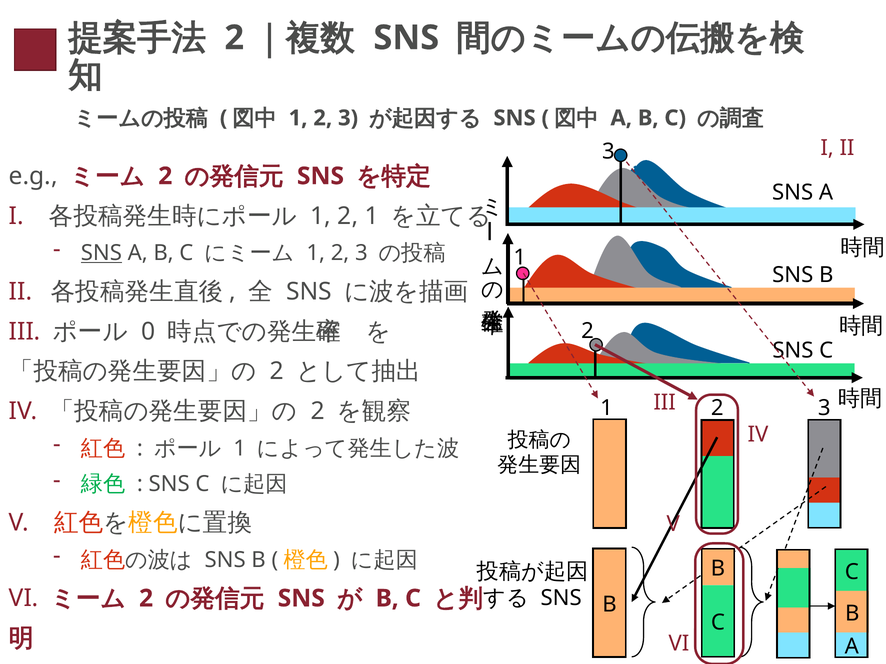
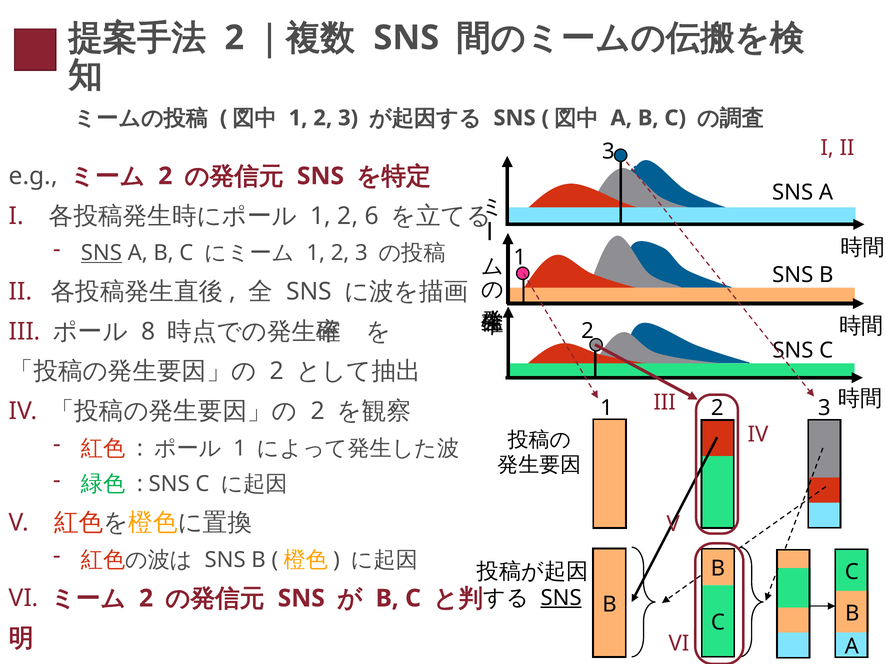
1 2 1: 1 -> 6
0: 0 -> 8
SNS at (561, 598) underline: none -> present
